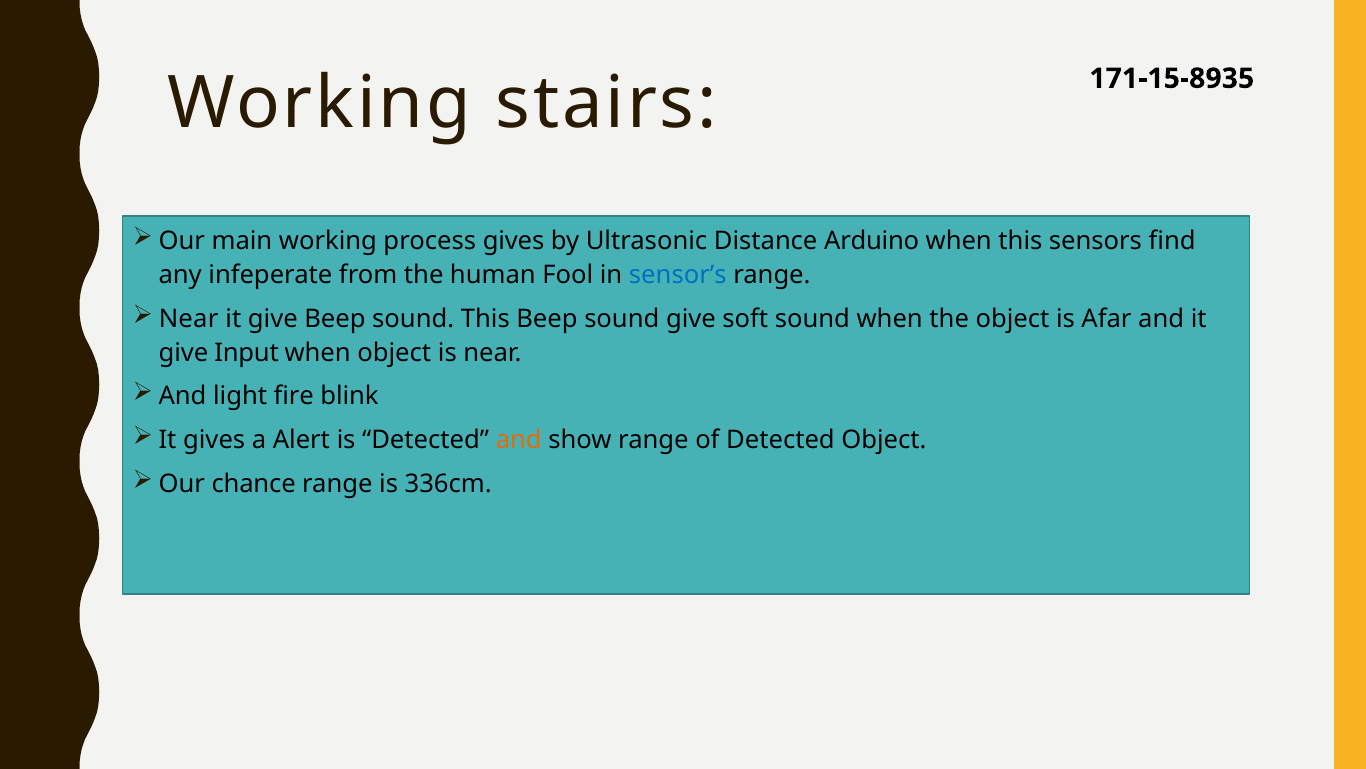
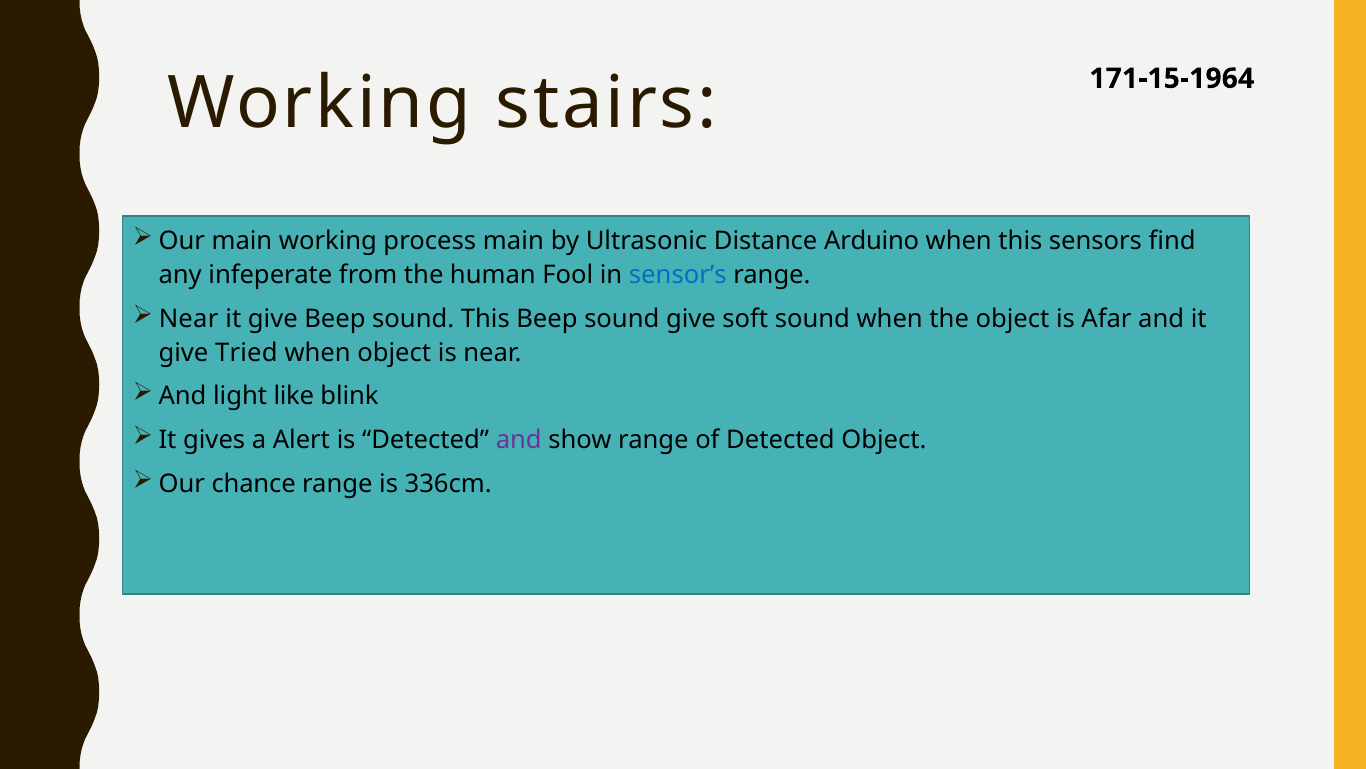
171-15-8935: 171-15-8935 -> 171-15-1964
process gives: gives -> main
Input: Input -> Tried
fire: fire -> like
and at (519, 440) colour: orange -> purple
